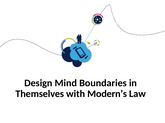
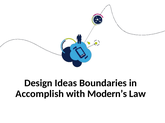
Mind: Mind -> Ideas
Themselves: Themselves -> Accomplish
